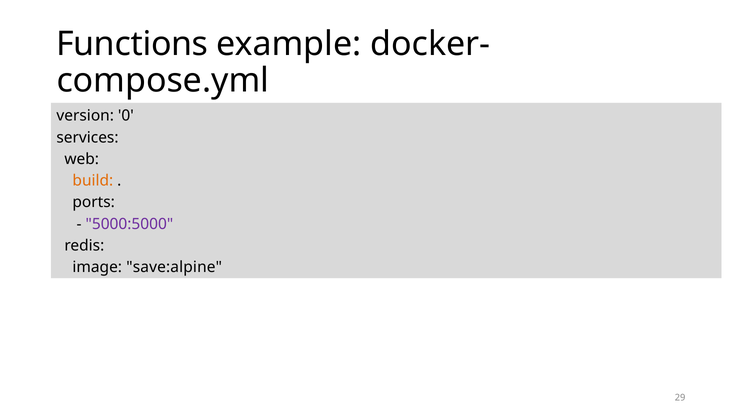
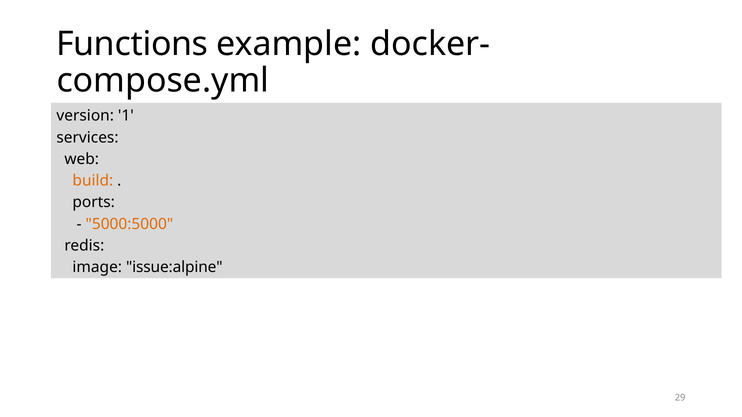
0: 0 -> 1
5000:5000 colour: purple -> orange
save:alpine: save:alpine -> issue:alpine
